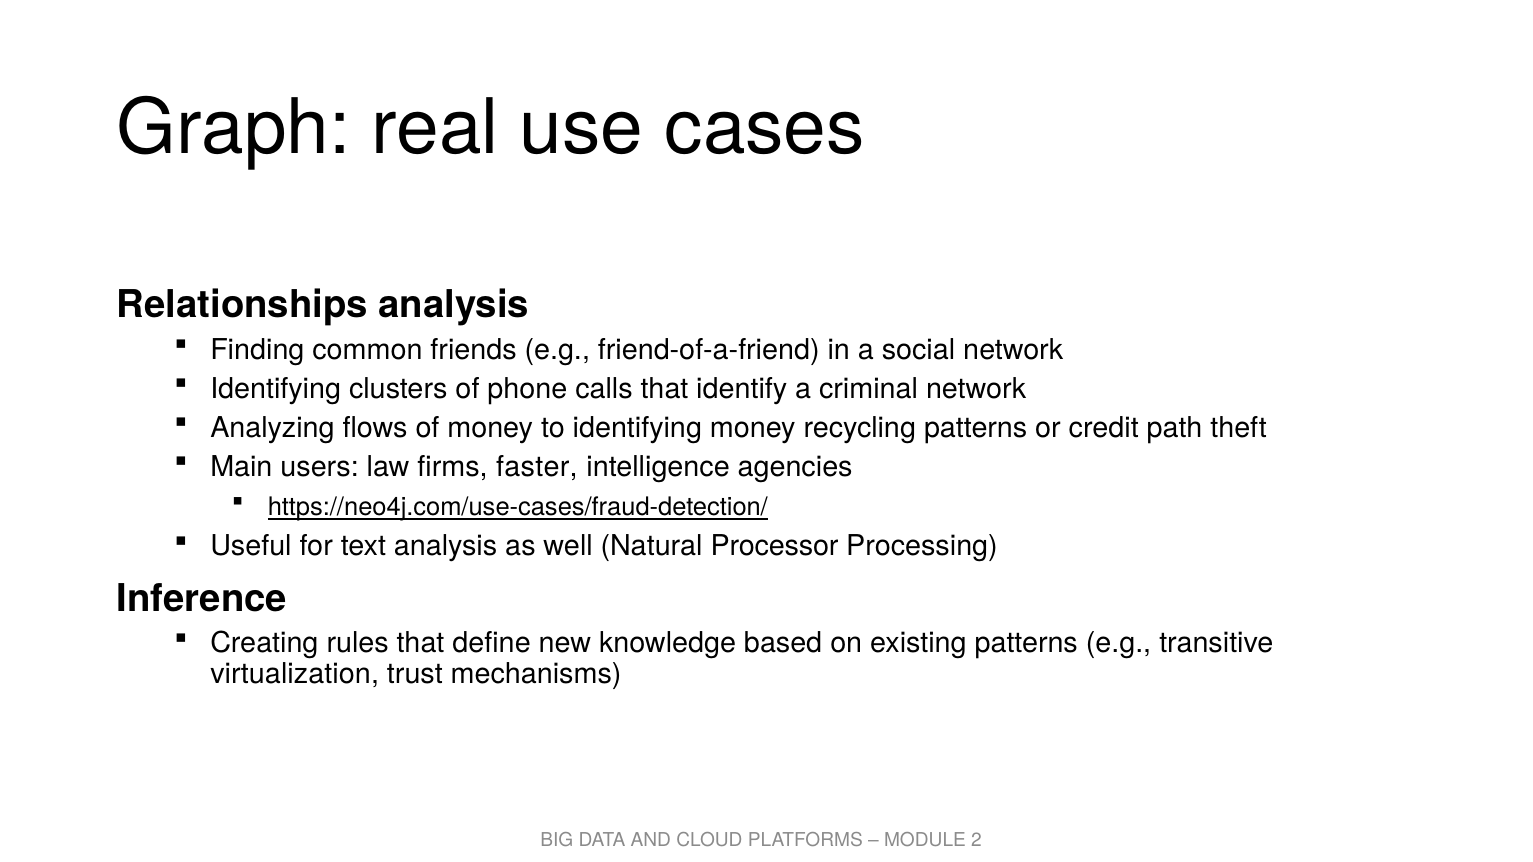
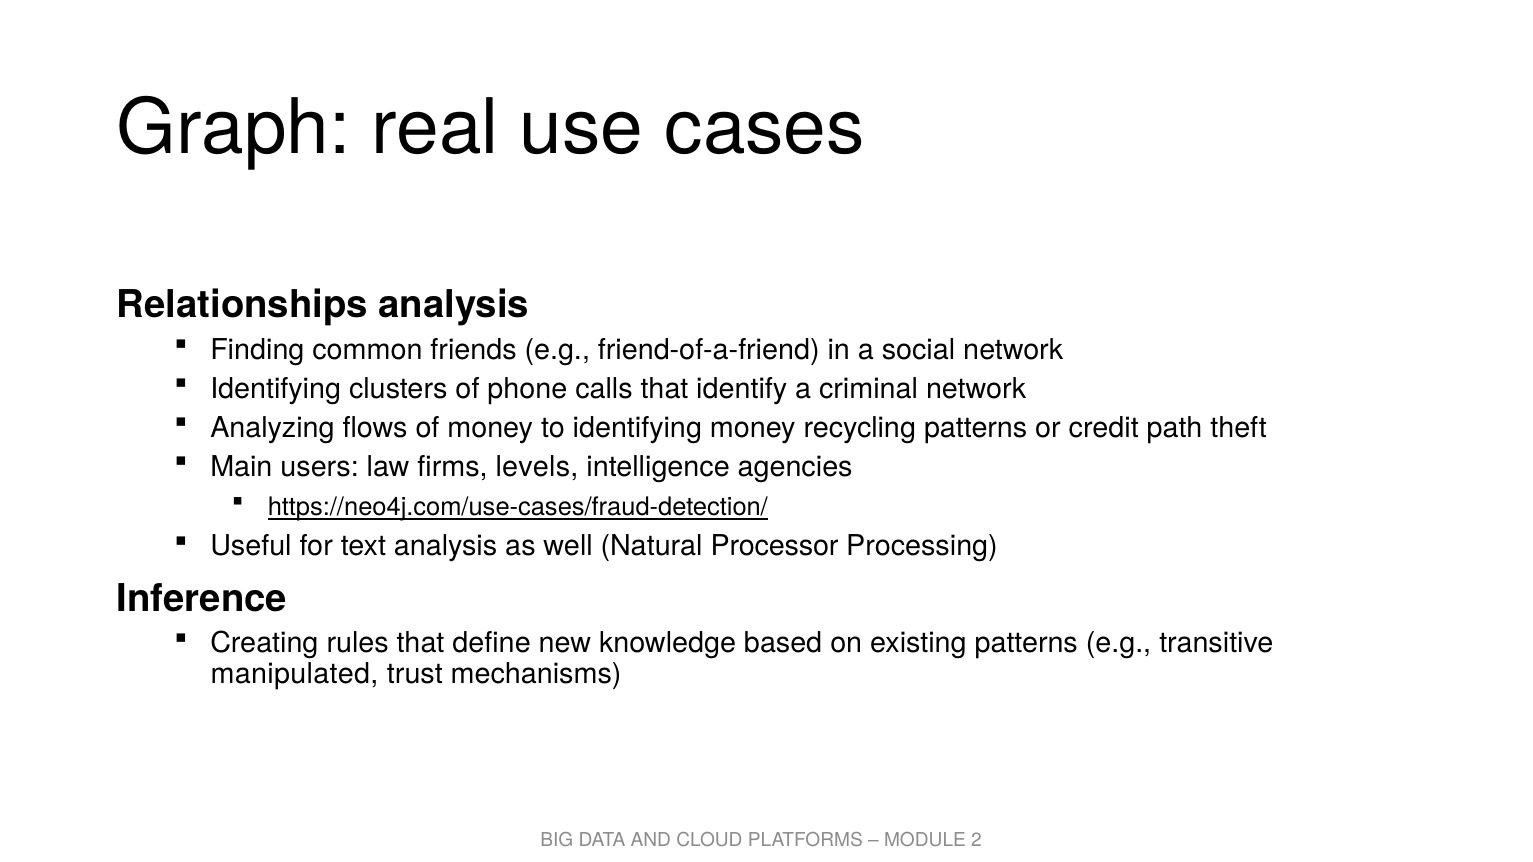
faster: faster -> levels
virtualization: virtualization -> manipulated
